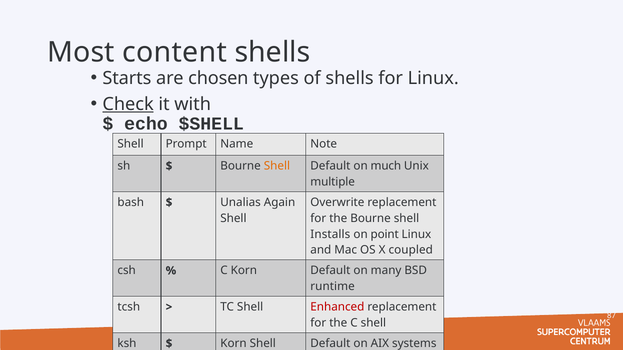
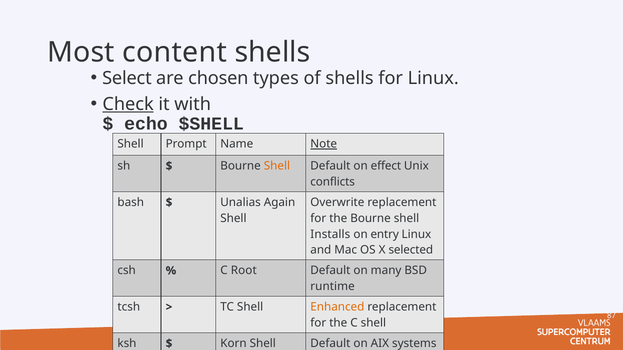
Starts: Starts -> Select
Note underline: none -> present
much: much -> effect
multiple: multiple -> conflicts
point: point -> entry
coupled: coupled -> selected
C Korn: Korn -> Root
Enhanced colour: red -> orange
